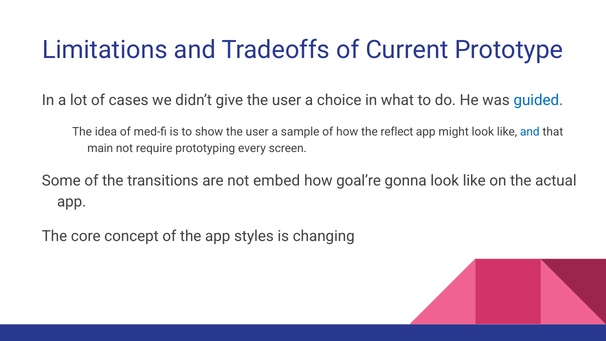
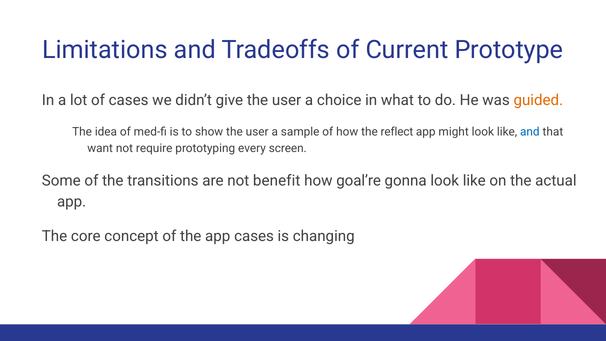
guided colour: blue -> orange
main: main -> want
embed: embed -> benefit
app styles: styles -> cases
